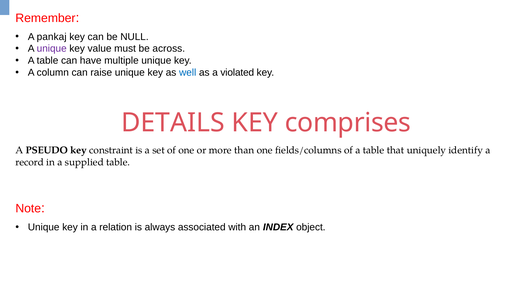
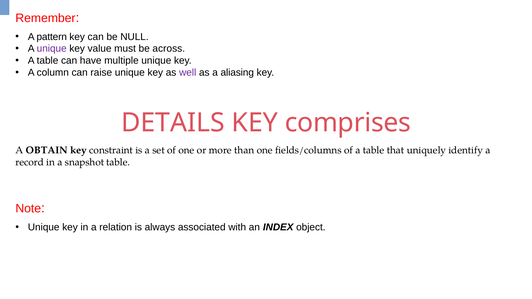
pankaj: pankaj -> pattern
well colour: blue -> purple
violated: violated -> aliasing
PSEUDO: PSEUDO -> OBTAIN
supplied: supplied -> snapshot
